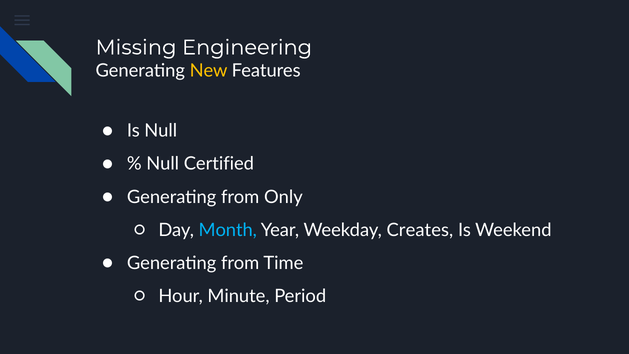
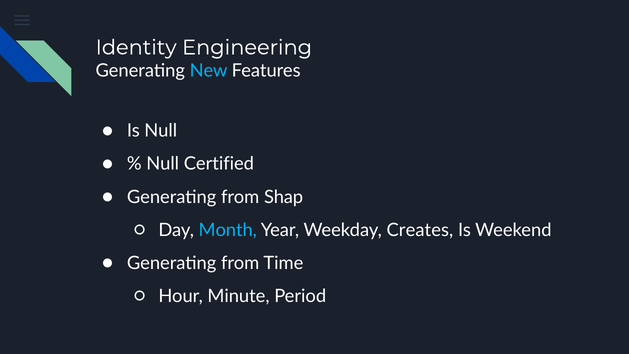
Missing: Missing -> Identity
New colour: yellow -> light blue
Only: Only -> Shap
